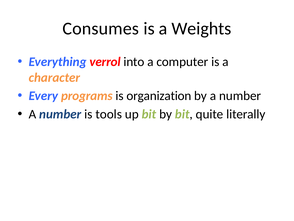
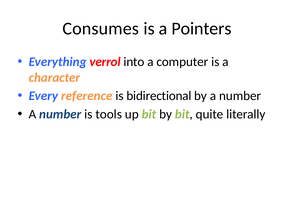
Weights: Weights -> Pointers
programs: programs -> reference
organization: organization -> bidirectional
